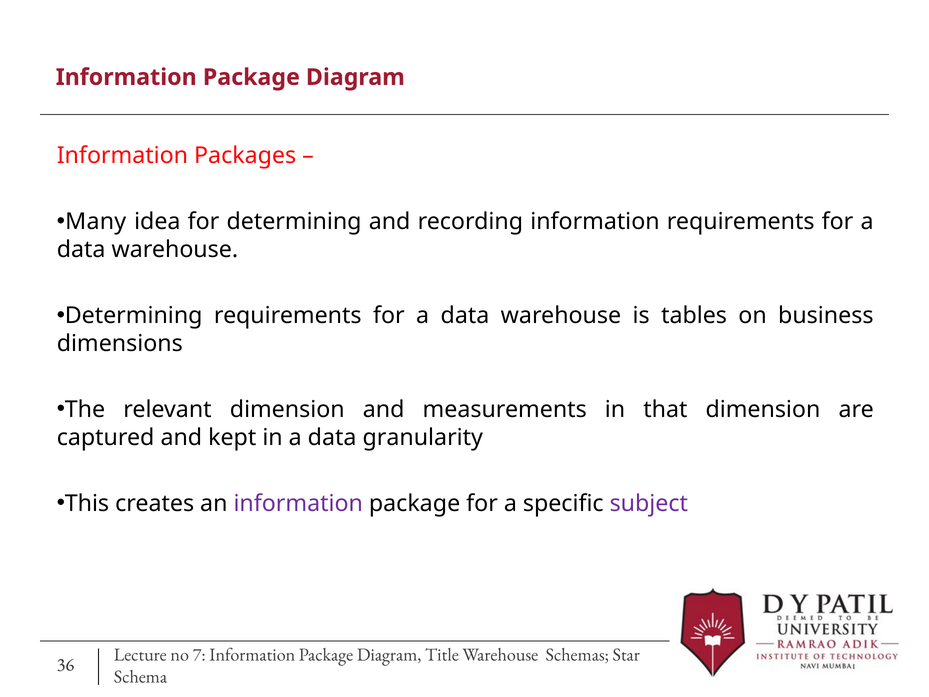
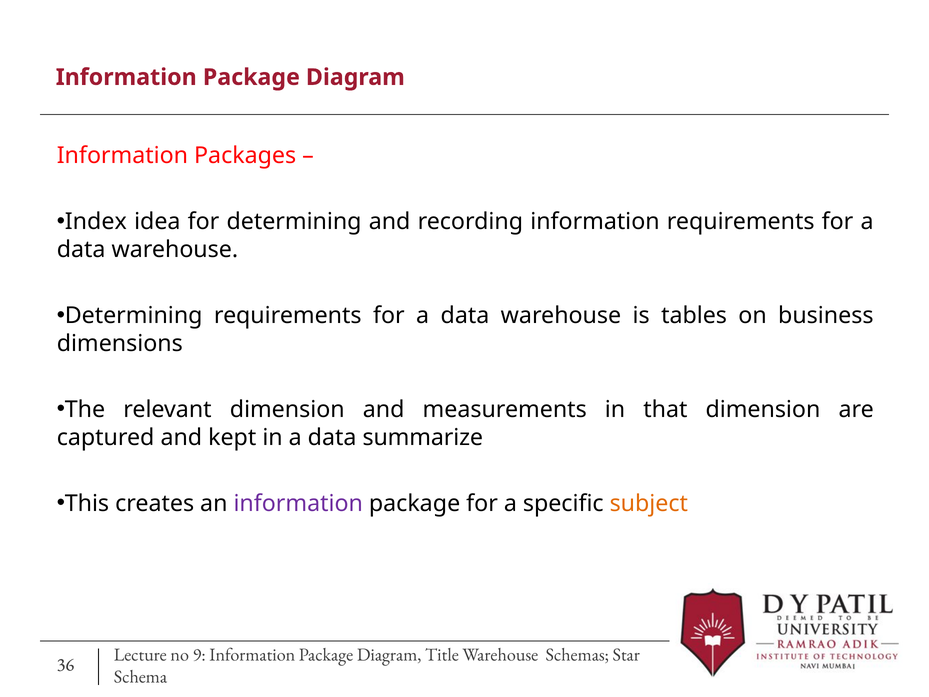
Many: Many -> Index
granularity: granularity -> summarize
subject colour: purple -> orange
7: 7 -> 9
